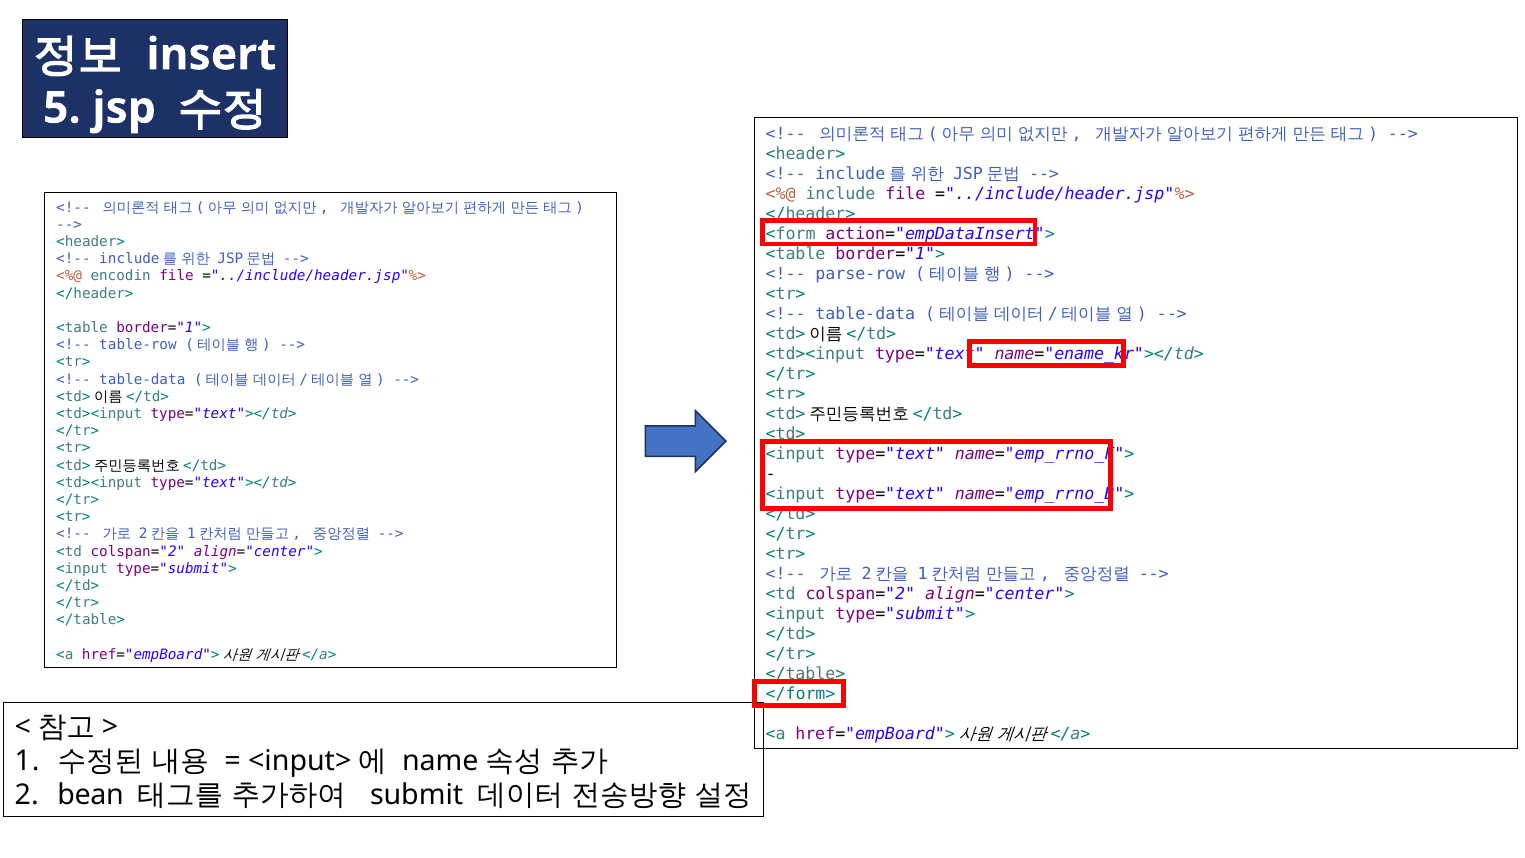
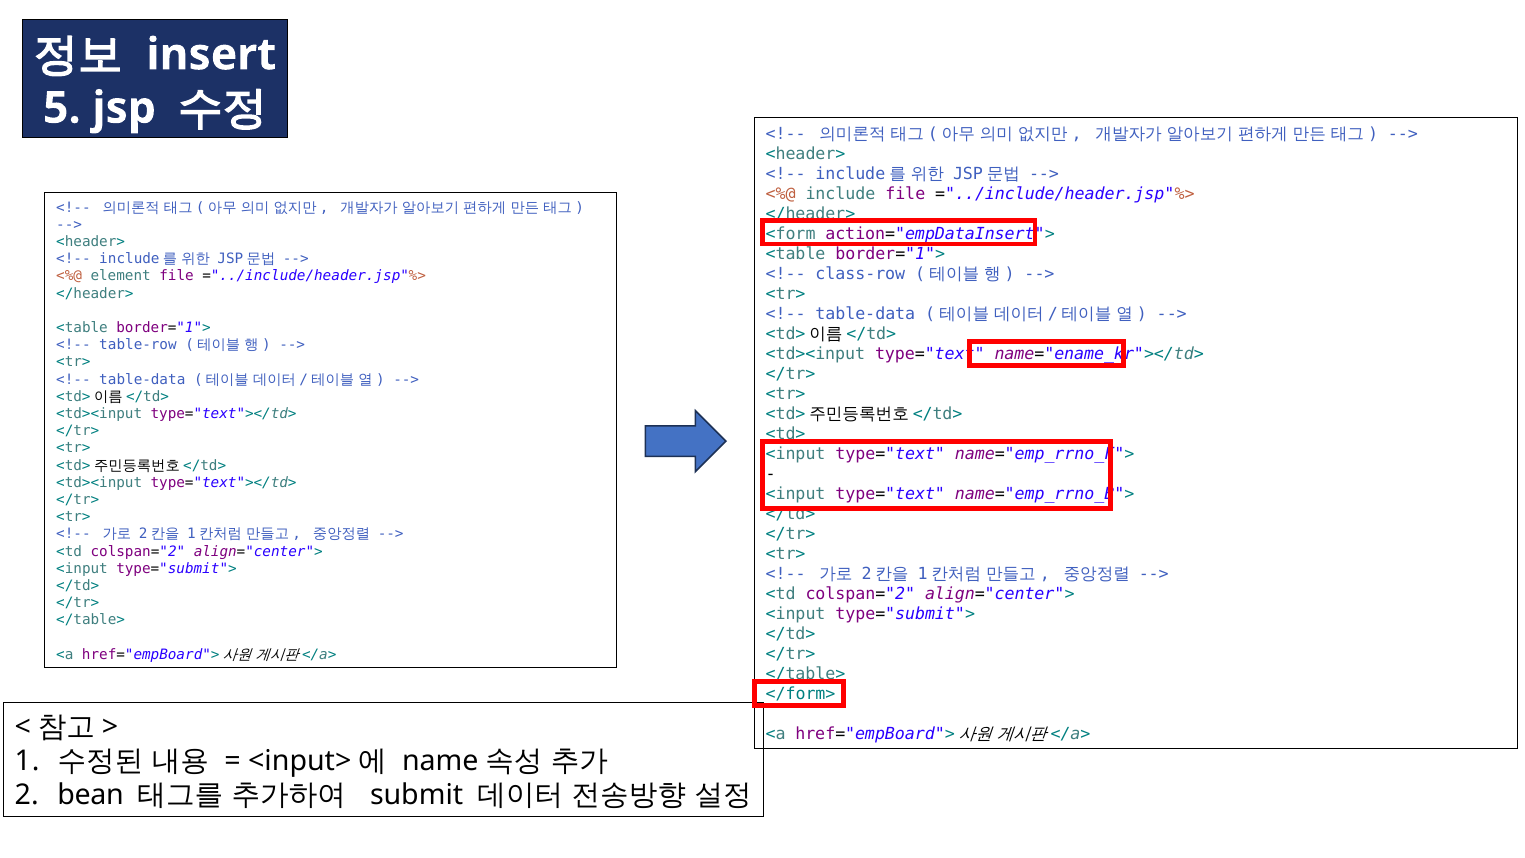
parse-row: parse-row -> class-row
encodin: encodin -> element
